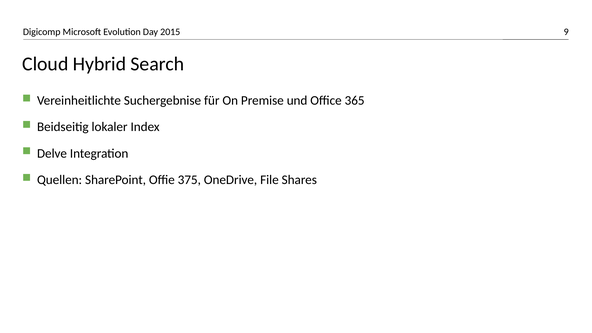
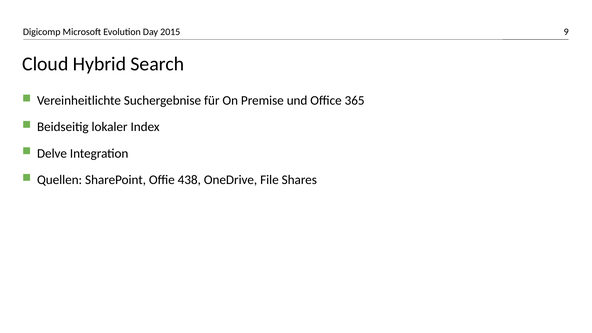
375: 375 -> 438
